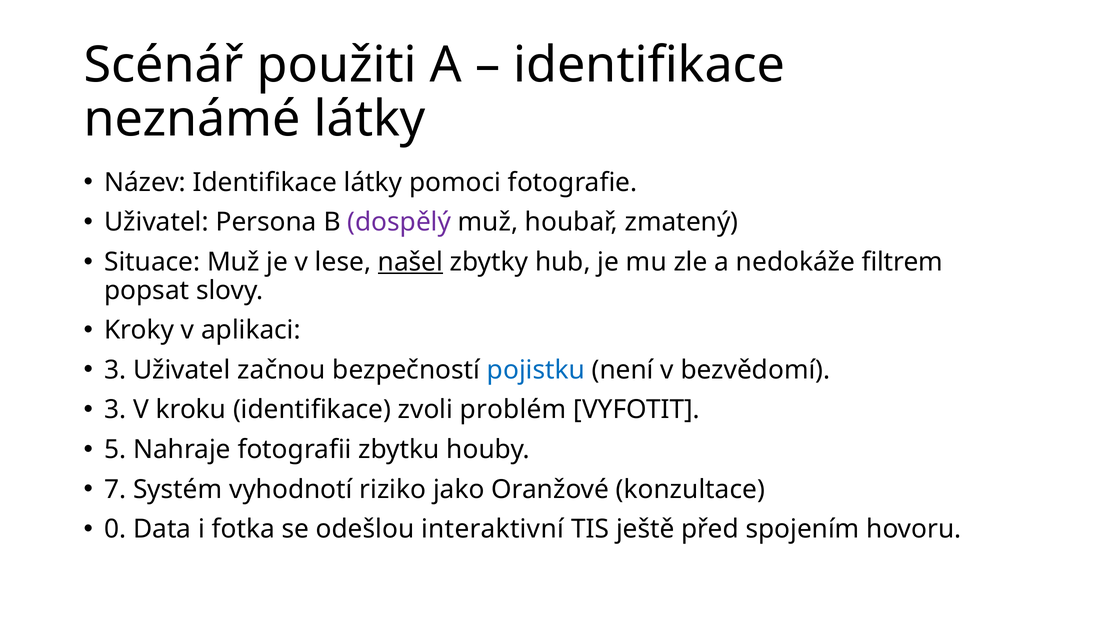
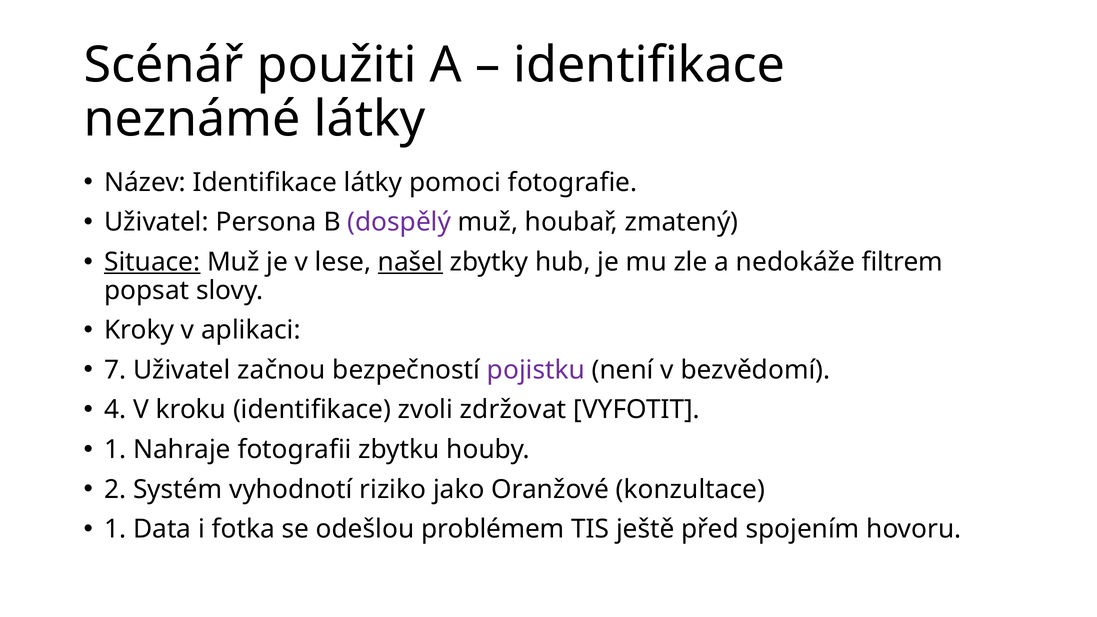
Situace underline: none -> present
3 at (115, 370): 3 -> 7
pojistku colour: blue -> purple
3 at (115, 410): 3 -> 4
problém: problém -> zdržovat
5 at (115, 450): 5 -> 1
7: 7 -> 2
0 at (115, 529): 0 -> 1
interaktivní: interaktivní -> problémem
